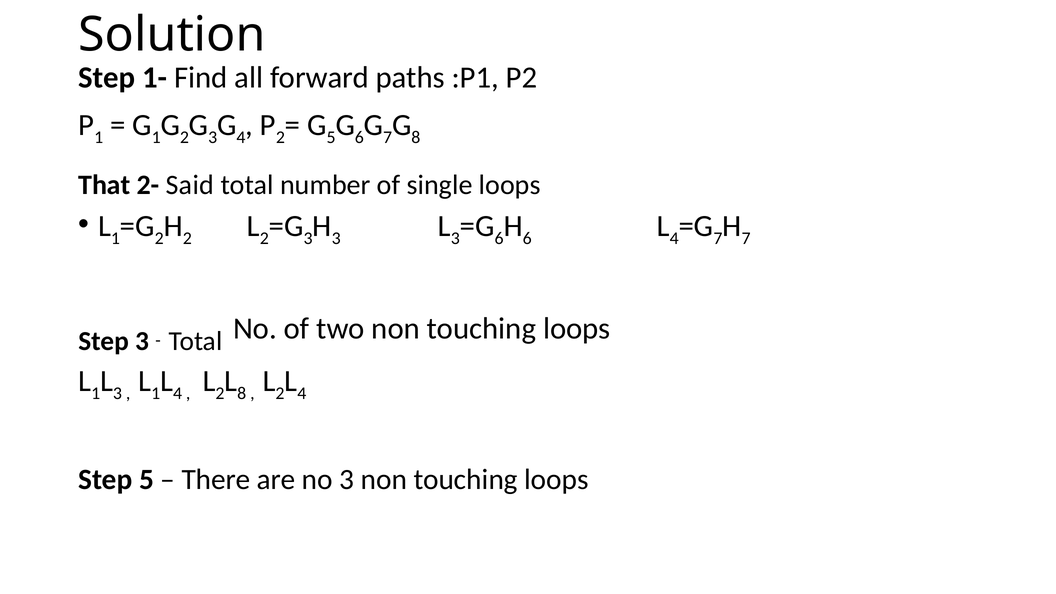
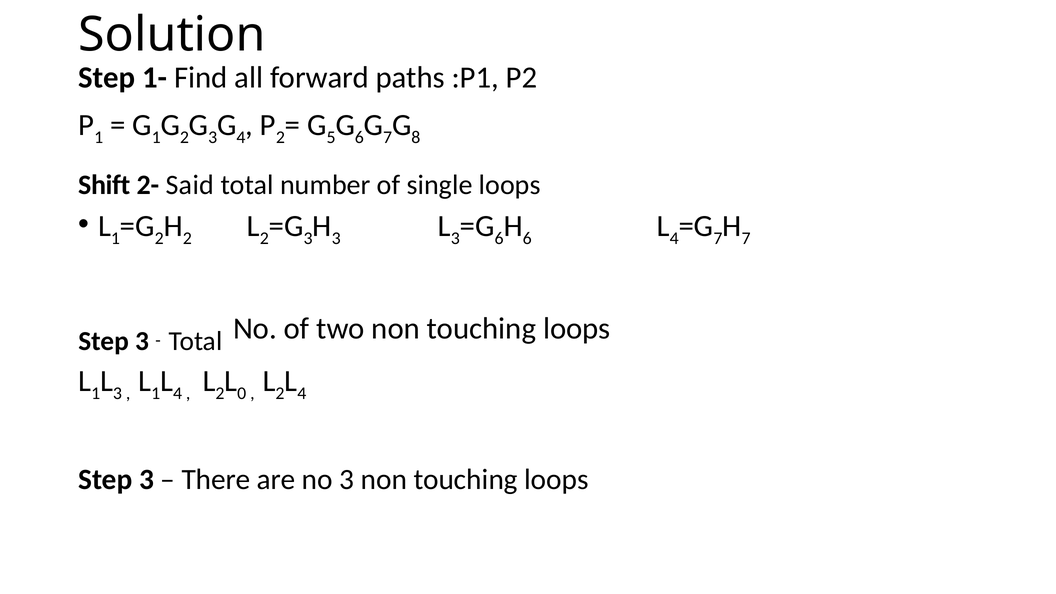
That: That -> Shift
8 at (242, 393): 8 -> 0
5 at (146, 479): 5 -> 3
